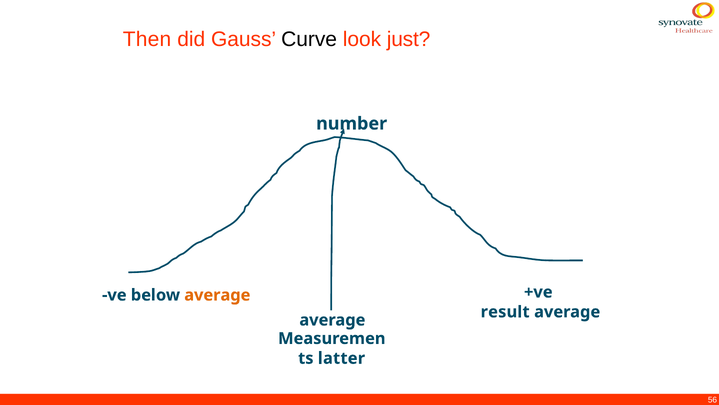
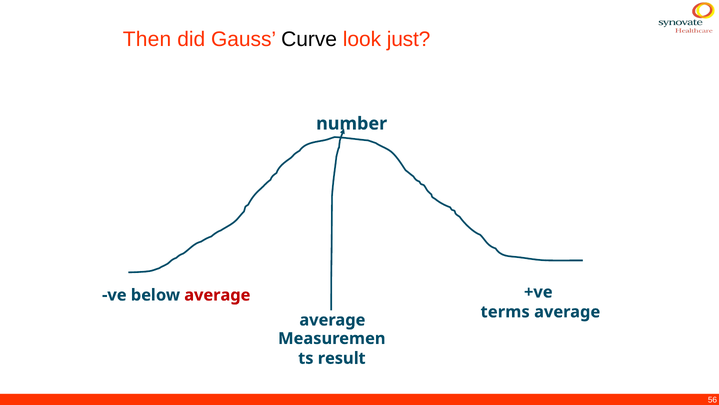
average at (217, 295) colour: orange -> red
result: result -> terms
latter: latter -> result
